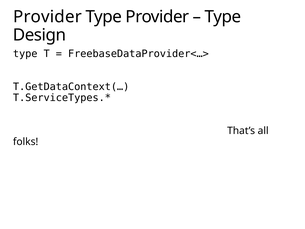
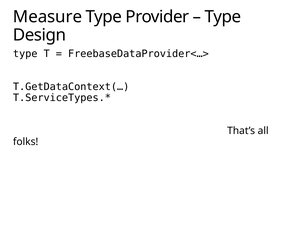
Provider at (47, 17): Provider -> Measure
